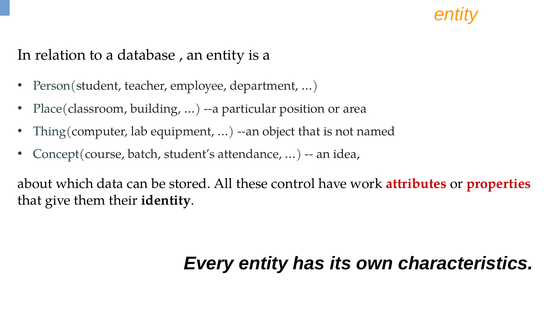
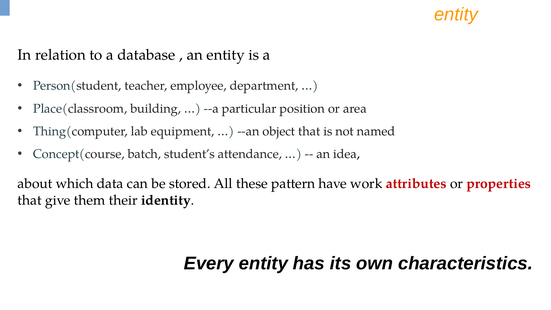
control: control -> pattern
